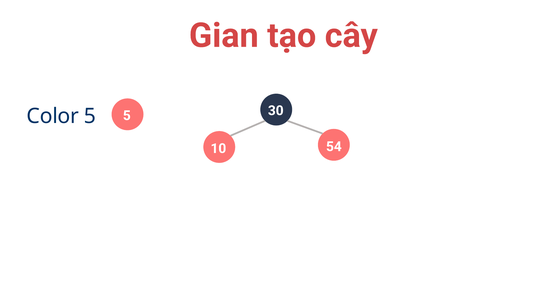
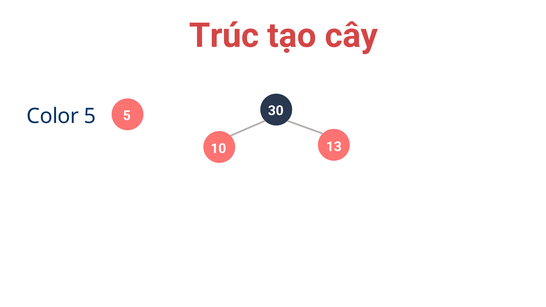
Gian: Gian -> Trúc
54: 54 -> 13
